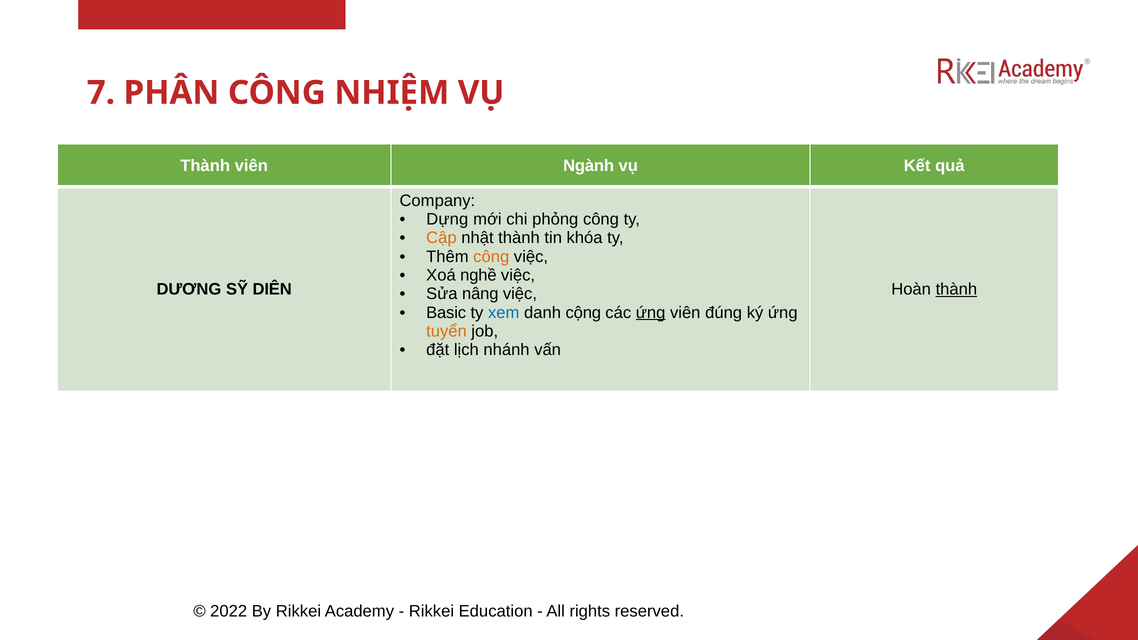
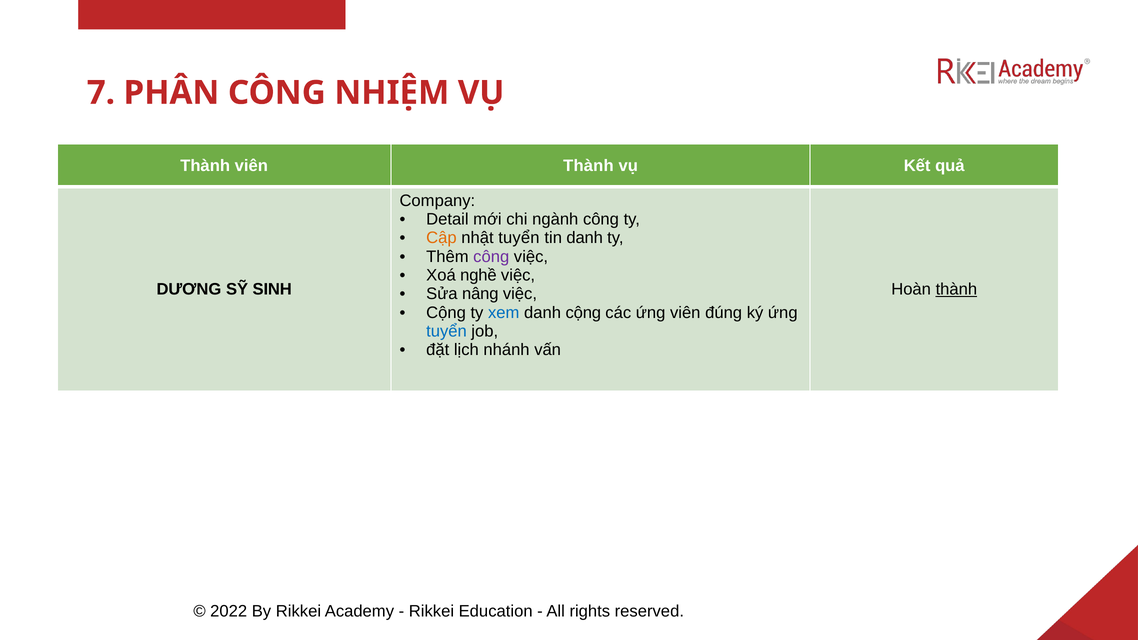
viên Ngành: Ngành -> Thành
Dựng: Dựng -> Detail
phỏng: phỏng -> ngành
nhật thành: thành -> tuyển
tin khóa: khóa -> danh
công at (491, 257) colour: orange -> purple
DIÊN: DIÊN -> SINH
Basic at (446, 313): Basic -> Cộng
ứng at (651, 313) underline: present -> none
tuyển at (447, 331) colour: orange -> blue
